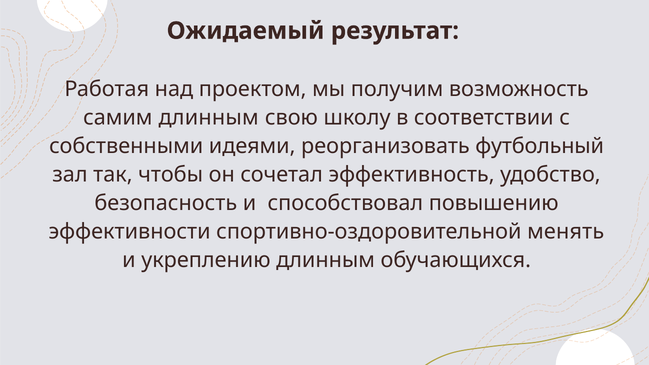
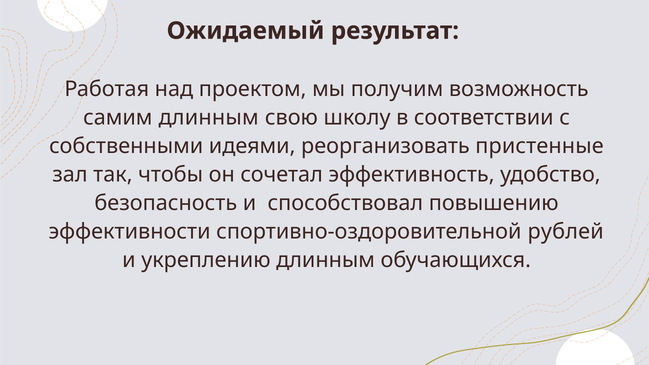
футбольный: футбольный -> пристенные
менять: менять -> рублей
